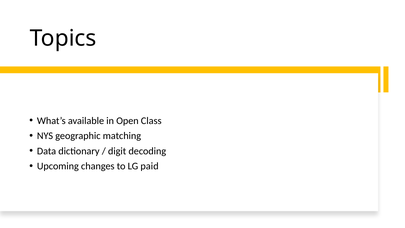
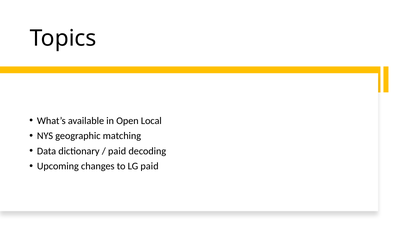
Class: Class -> Local
digit at (117, 151): digit -> paid
